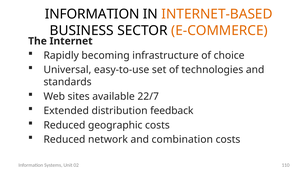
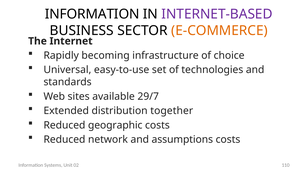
INTERNET-BASED colour: orange -> purple
22/7: 22/7 -> 29/7
feedback: feedback -> together
combination: combination -> assumptions
